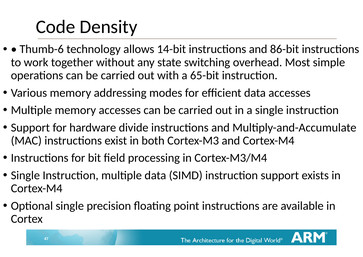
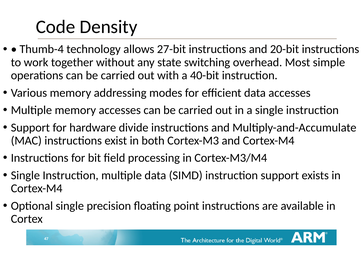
Thumb-6: Thumb-6 -> Thumb-4
14-bit: 14-bit -> 27-bit
86-bit: 86-bit -> 20-bit
65-bit: 65-bit -> 40-bit
